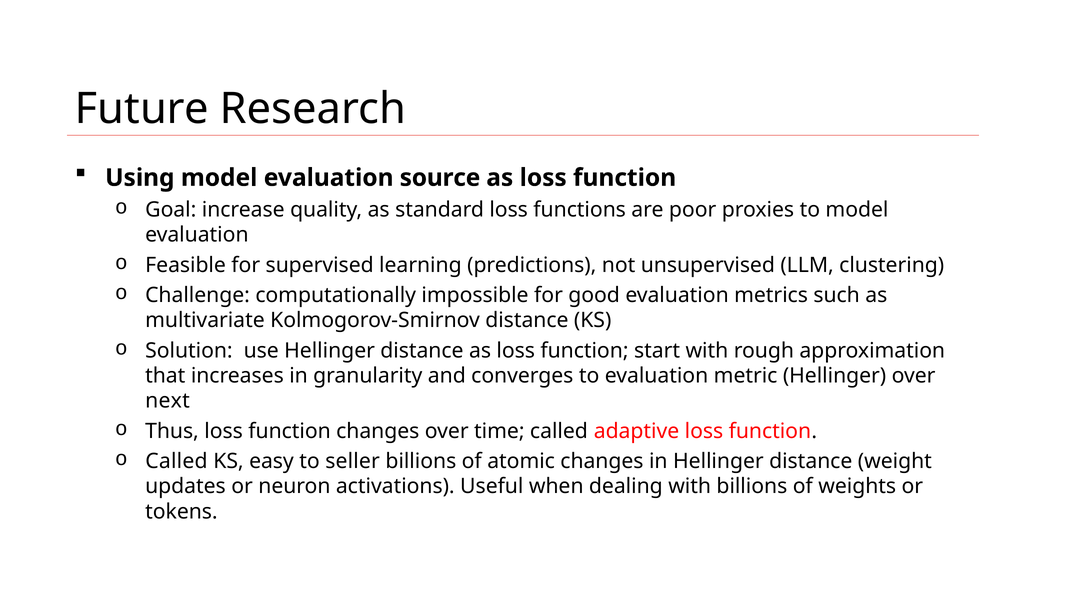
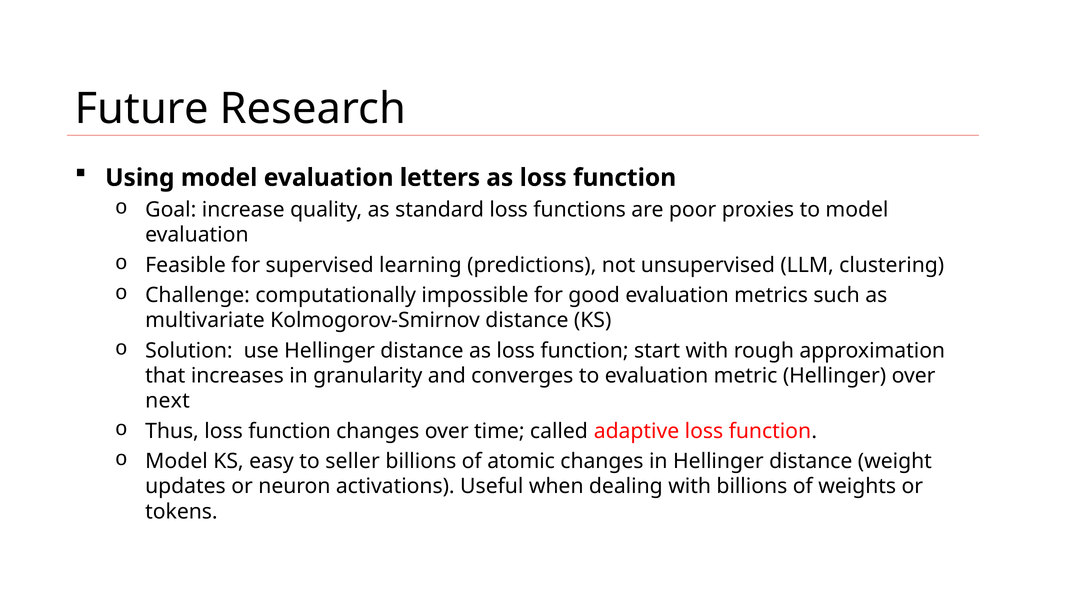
source: source -> letters
Called at (176, 461): Called -> Model
